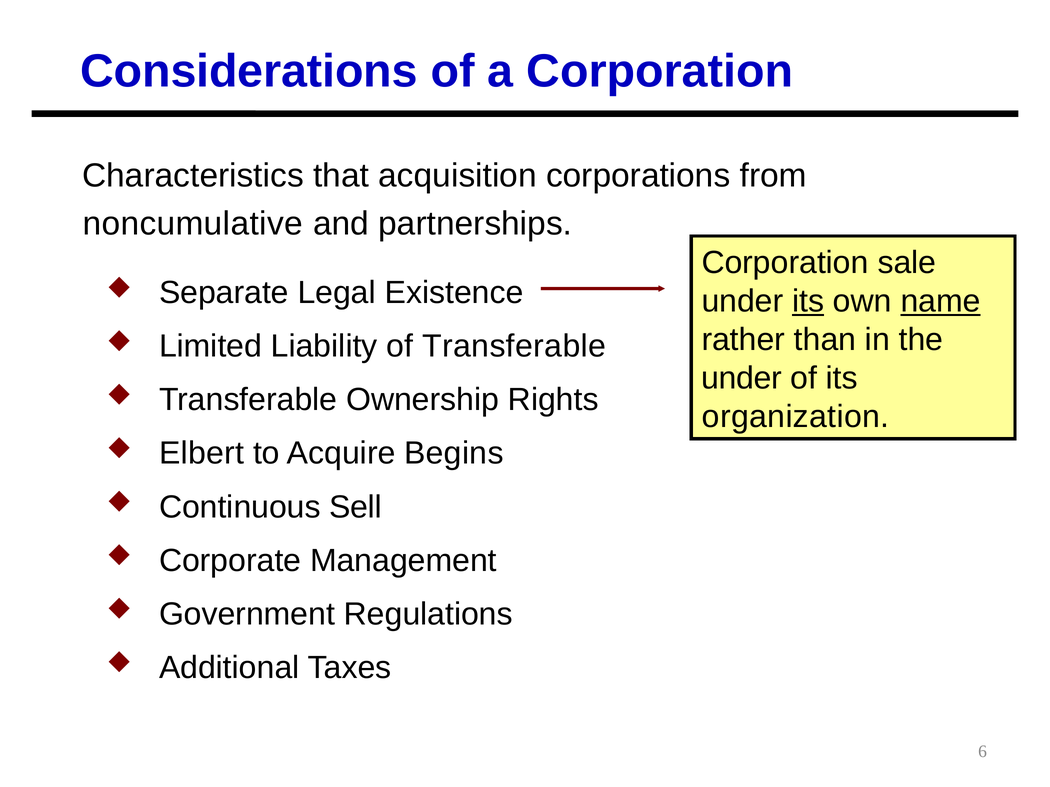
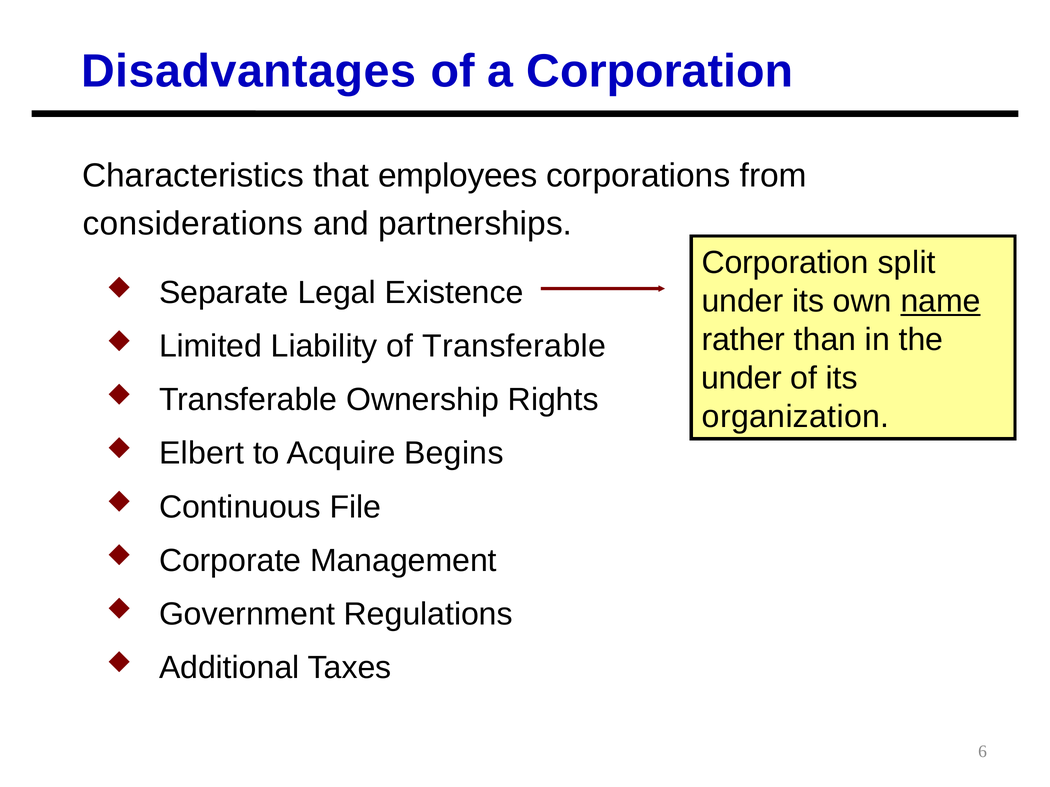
Considerations: Considerations -> Disadvantages
acquisition: acquisition -> employees
noncumulative: noncumulative -> considerations
sale: sale -> split
its at (808, 301) underline: present -> none
Sell: Sell -> File
